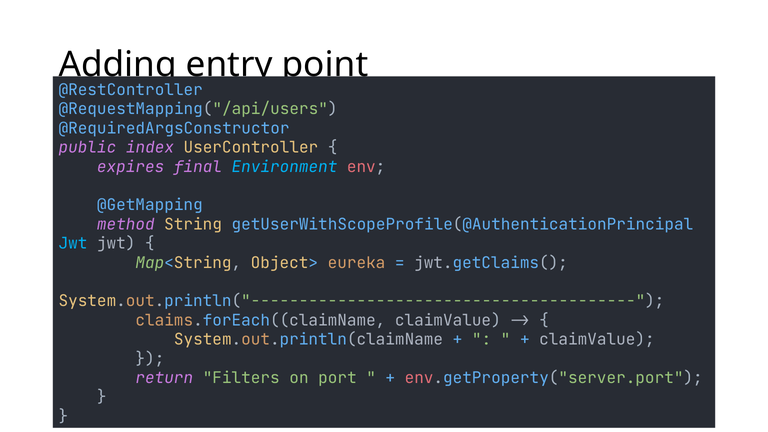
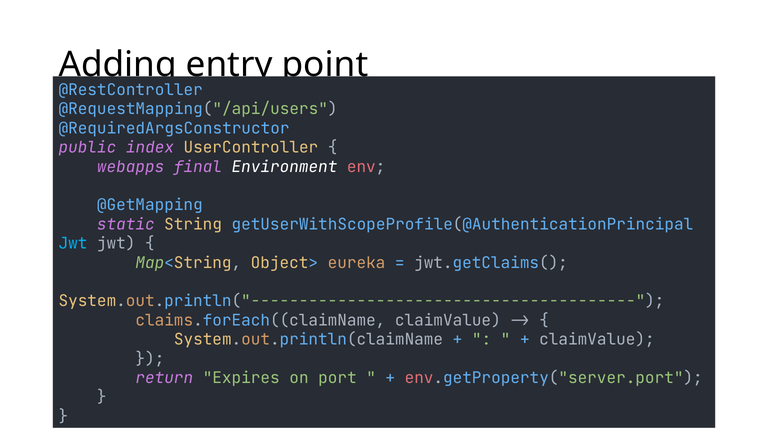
expires: expires -> webapps
Environment colour: light blue -> white
method: method -> static
Filters: Filters -> Expires
